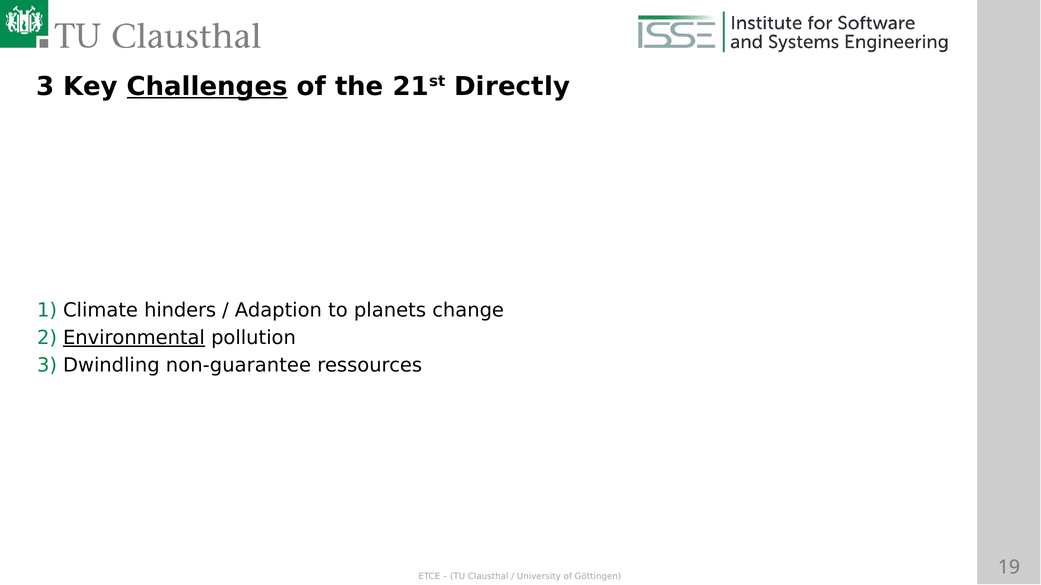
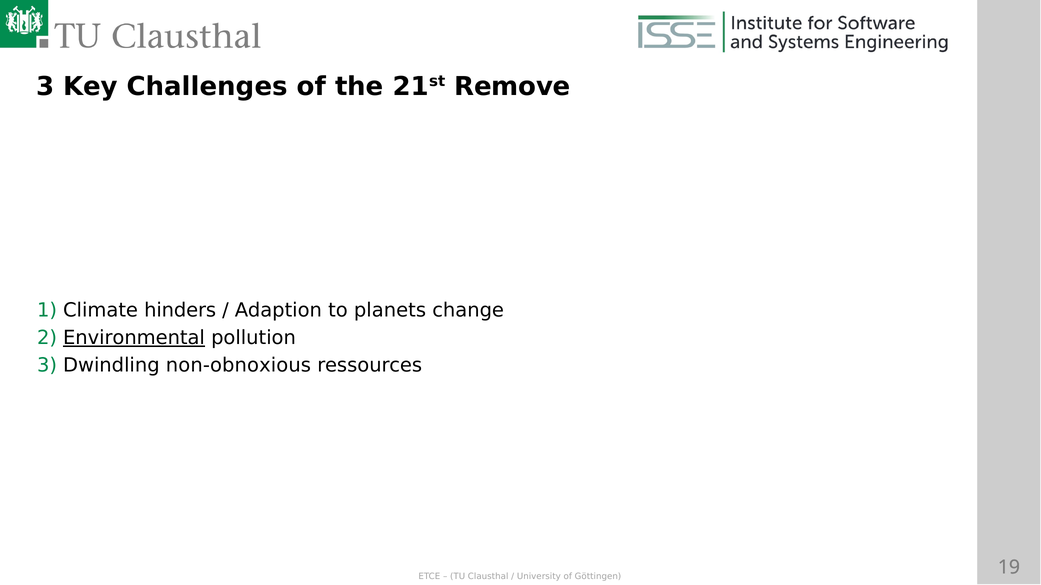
Challenges underline: present -> none
Directly: Directly -> Remove
non-guarantee: non-guarantee -> non-obnoxious
